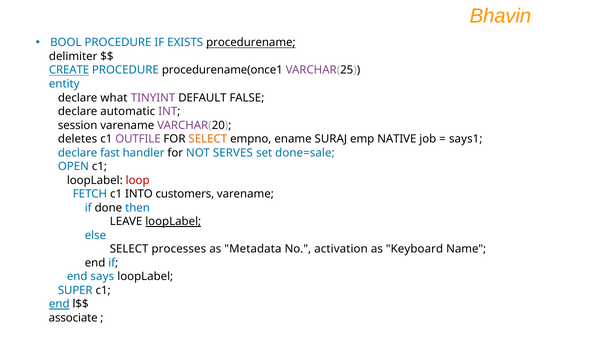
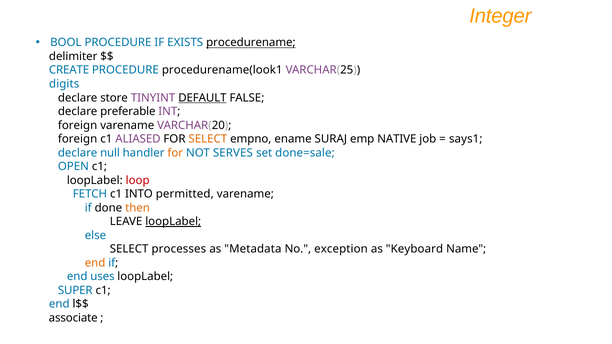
Bhavin: Bhavin -> Integer
CREATE underline: present -> none
procedurename(once1: procedurename(once1 -> procedurename(look1
entity: entity -> digits
what: what -> store
DEFAULT underline: none -> present
automatic: automatic -> preferable
session at (78, 125): session -> foreign
deletes at (78, 139): deletes -> foreign
OUTFILE: OUTFILE -> ALIASED
fast: fast -> null
for at (175, 153) colour: black -> orange
customers: customers -> permitted
then colour: blue -> orange
activation: activation -> exception
end at (95, 263) colour: black -> orange
says: says -> uses
end at (59, 304) underline: present -> none
